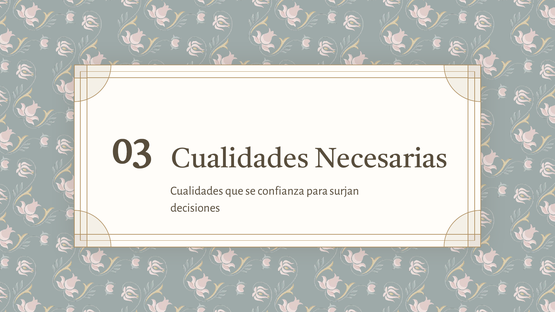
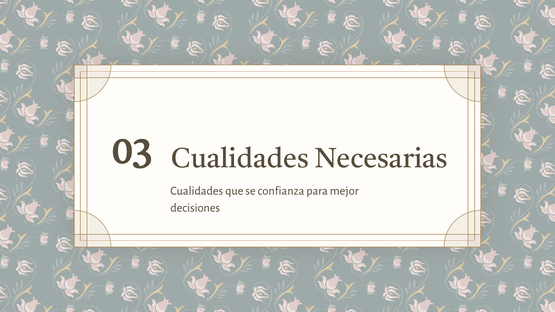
surjan: surjan -> mejor
